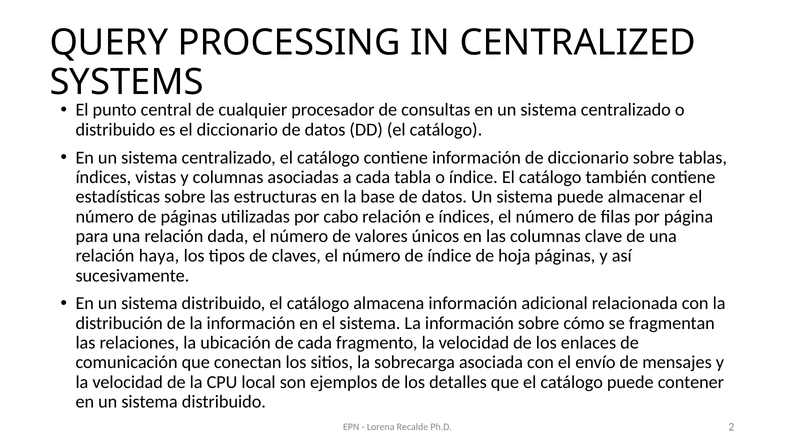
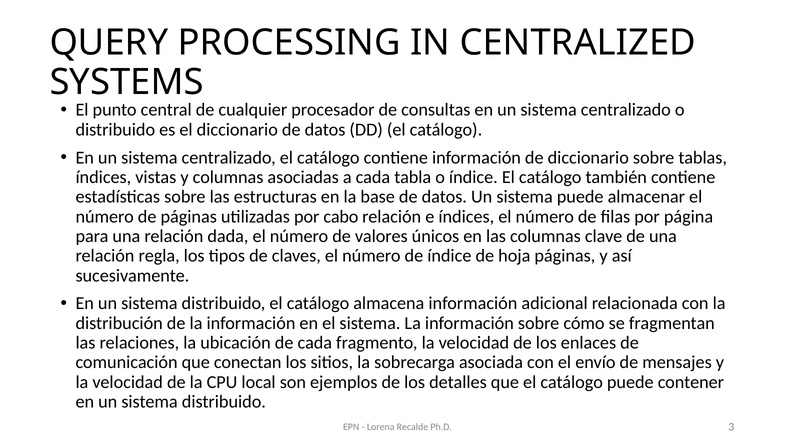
haya: haya -> regla
2: 2 -> 3
